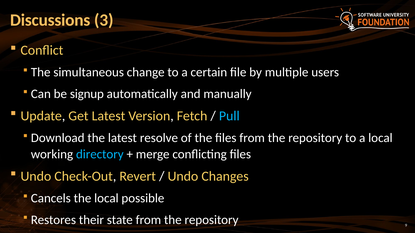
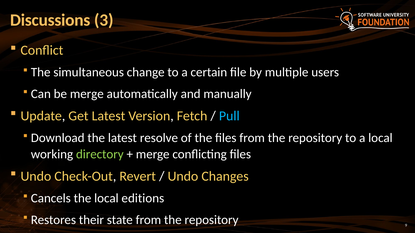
be signup: signup -> merge
directory colour: light blue -> light green
possible: possible -> editions
